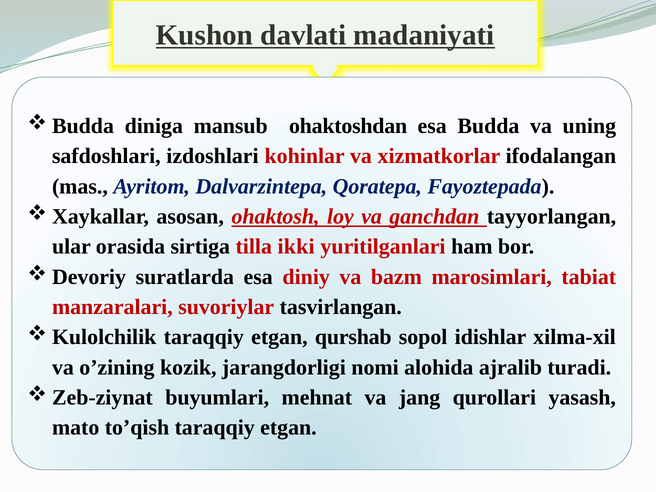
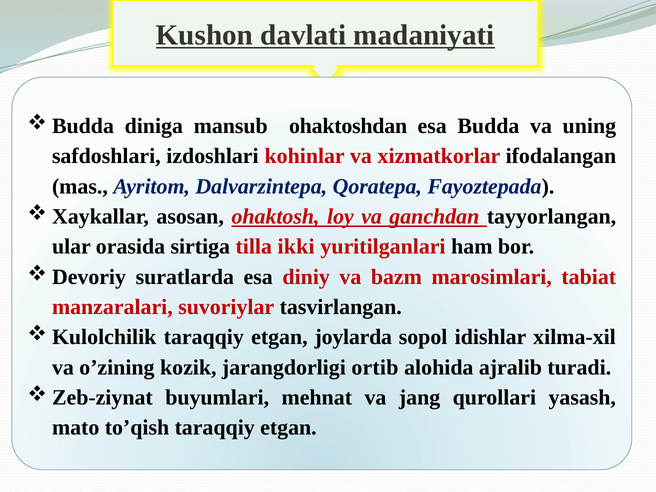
qurshab: qurshab -> joylarda
nomi: nomi -> ortib
